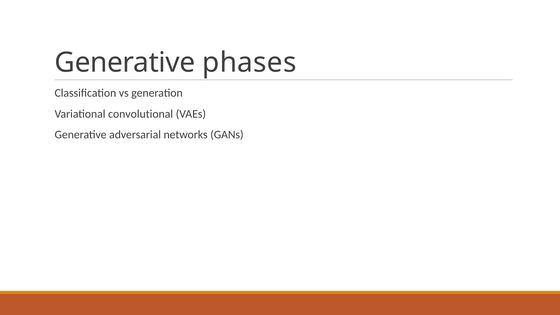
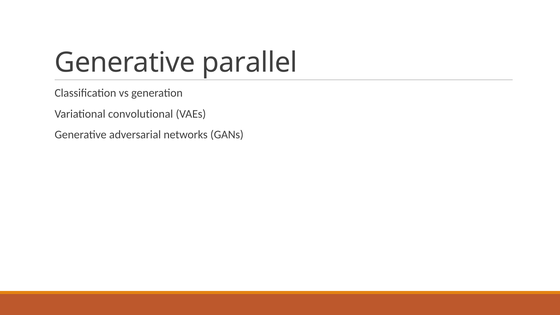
phases: phases -> parallel
